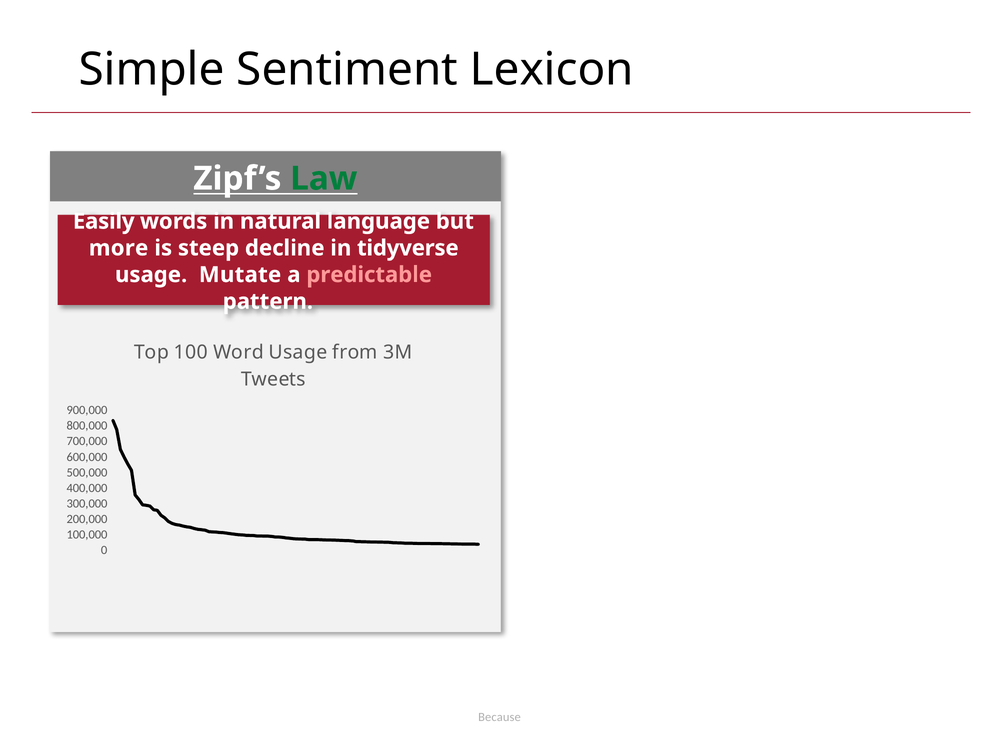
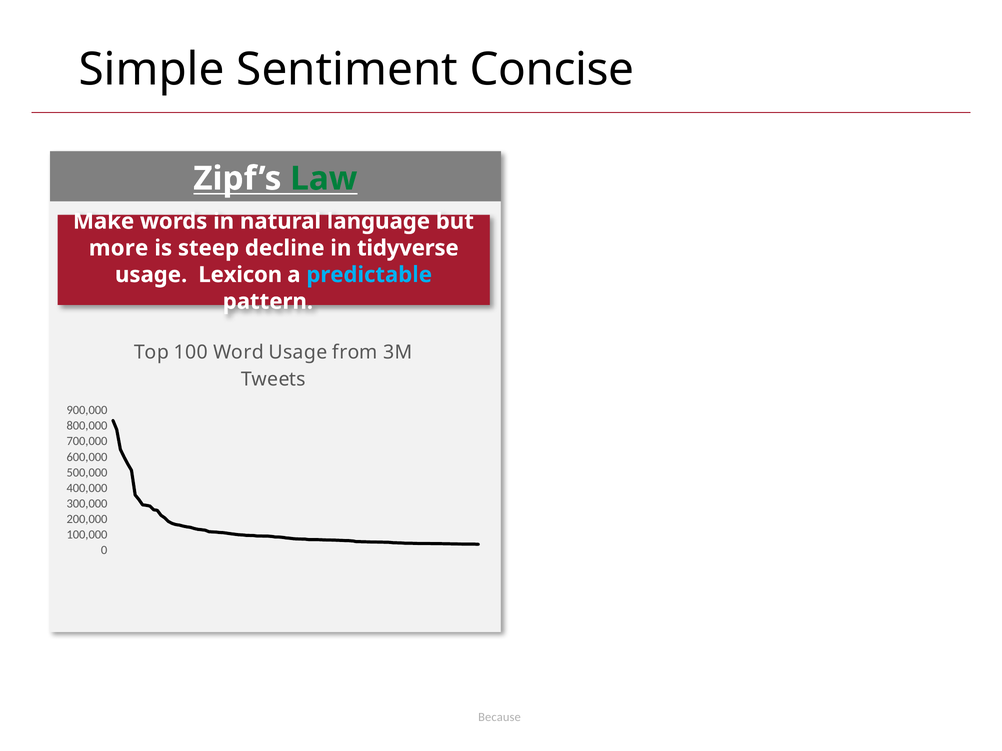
Lexicon: Lexicon -> Concise
Easily: Easily -> Make
Mutate: Mutate -> Lexicon
predictable colour: pink -> light blue
